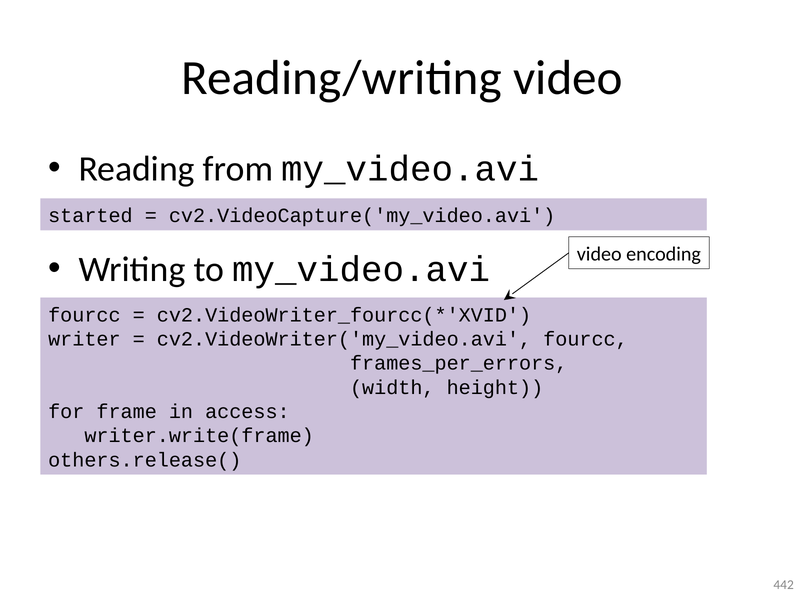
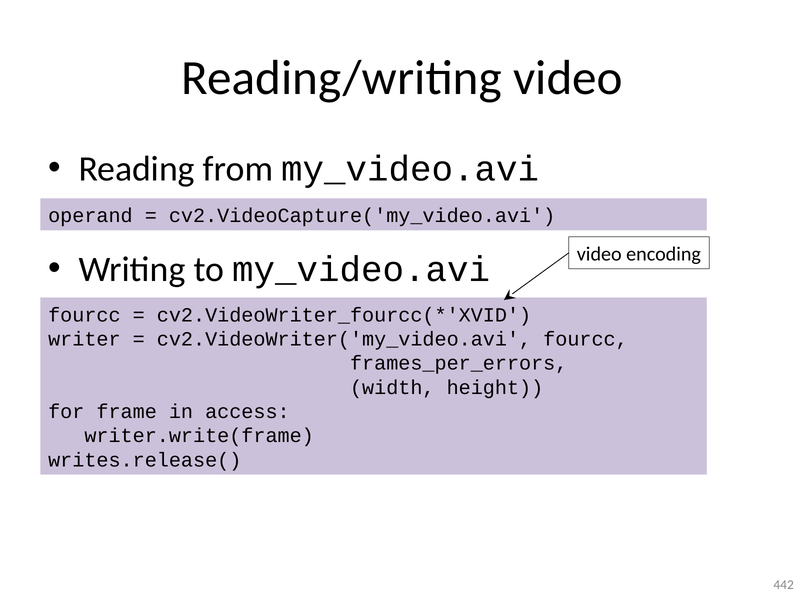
started: started -> operand
others.release(: others.release( -> writes.release(
